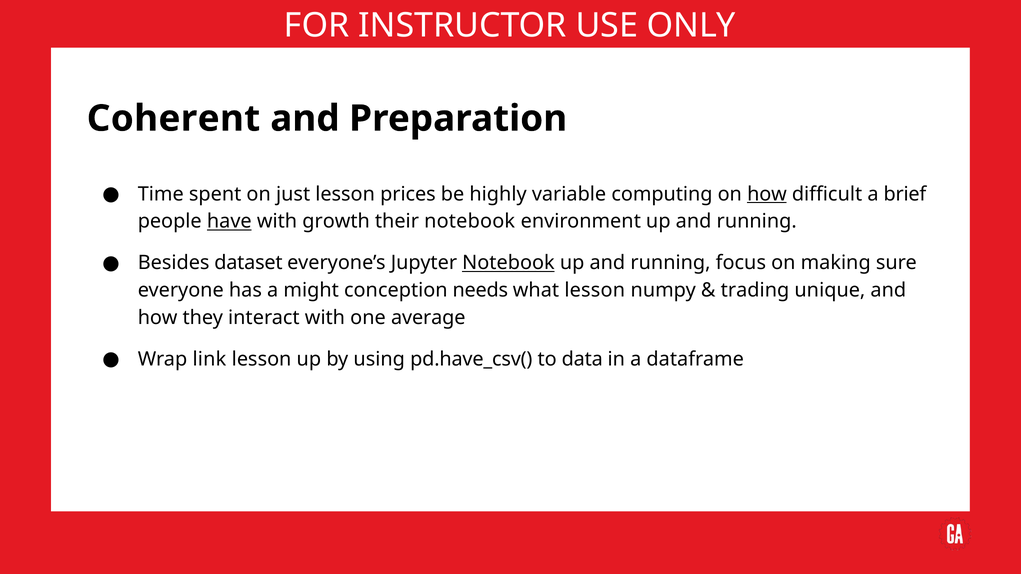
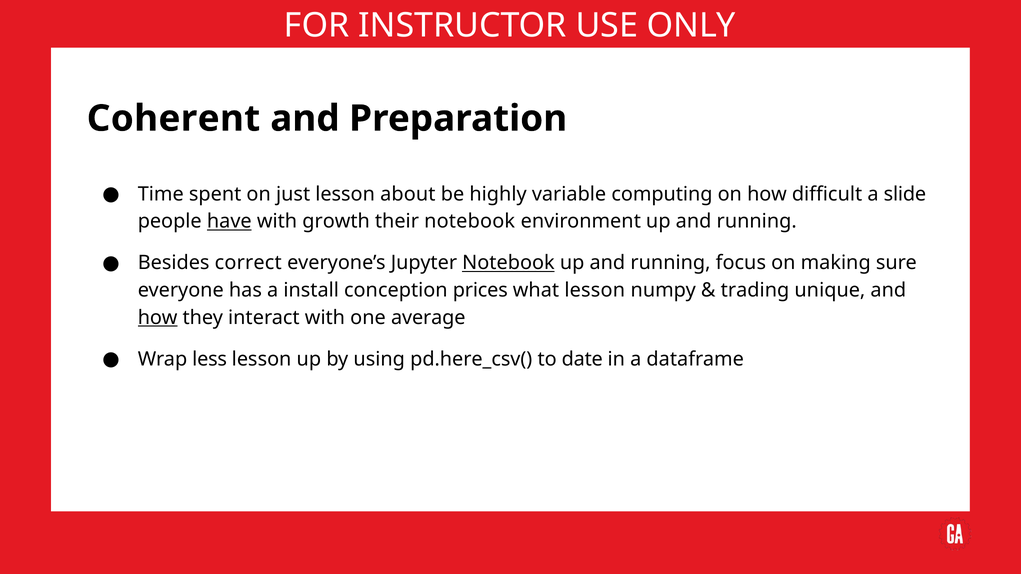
prices: prices -> about
how at (767, 194) underline: present -> none
brief: brief -> slide
dataset: dataset -> correct
might: might -> install
needs: needs -> prices
how at (158, 318) underline: none -> present
link: link -> less
pd.have_csv(: pd.have_csv( -> pd.here_csv(
data: data -> date
